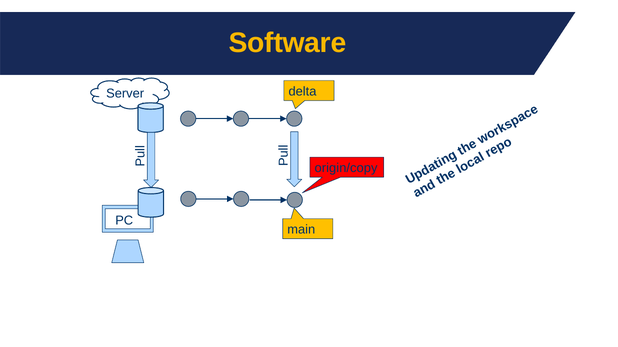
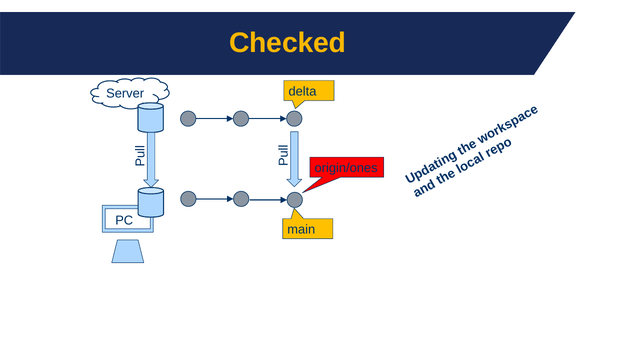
Software: Software -> Checked
origin/copy: origin/copy -> origin/ones
